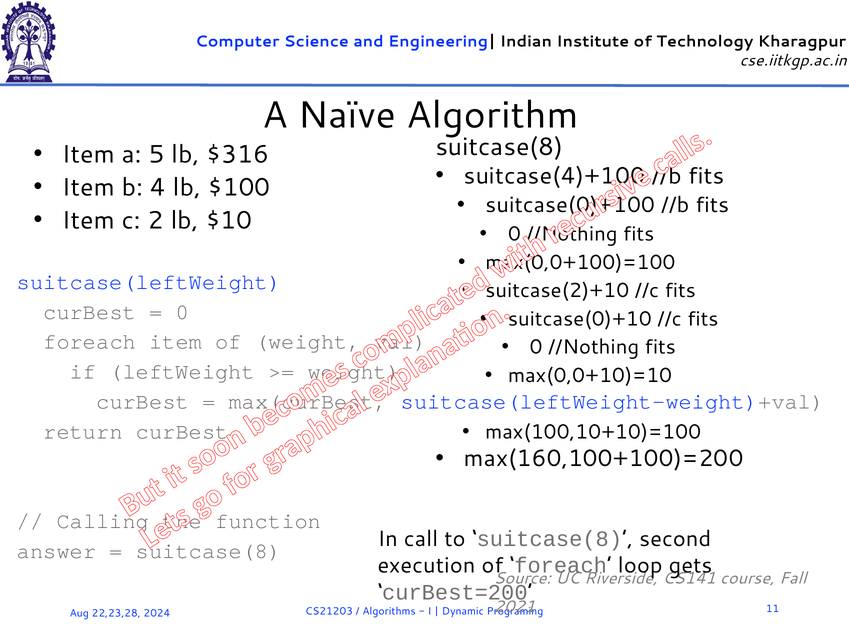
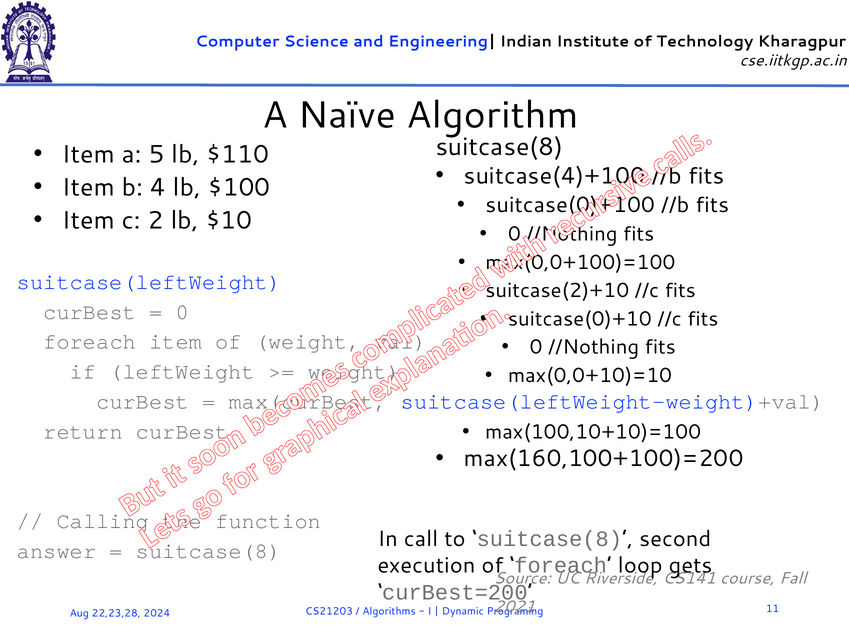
$316: $316 -> $110
